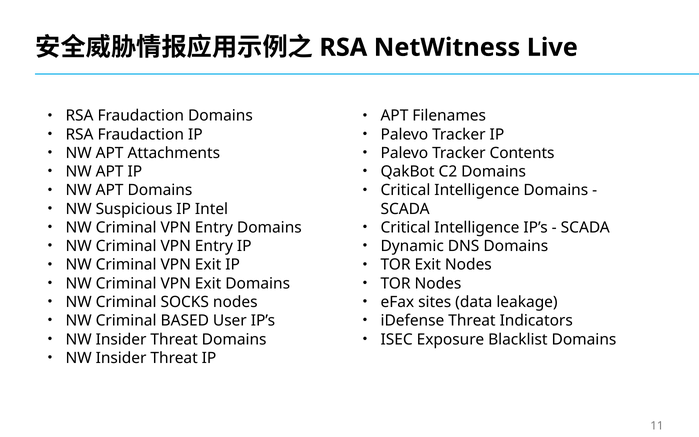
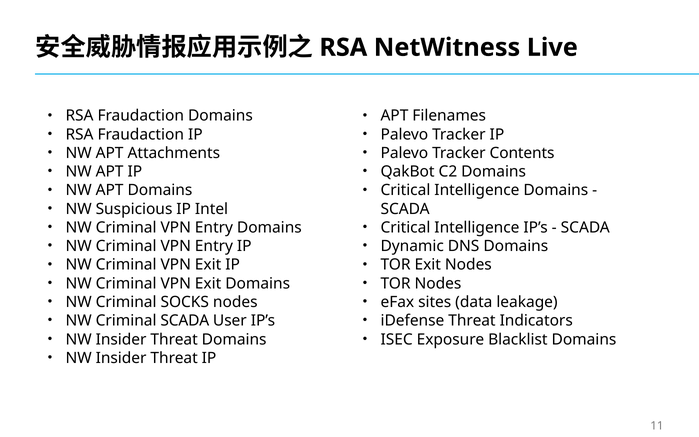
Criminal BASED: BASED -> SCADA
